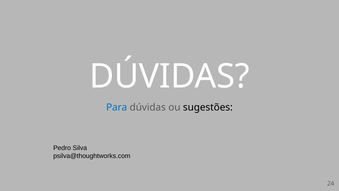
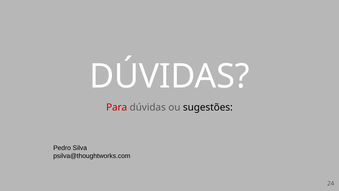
Para colour: blue -> red
